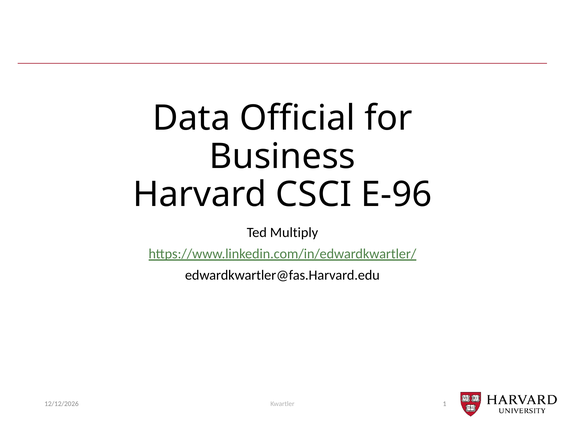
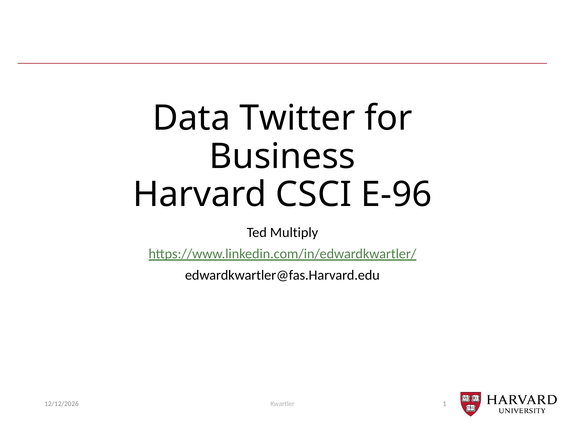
Official: Official -> Twitter
